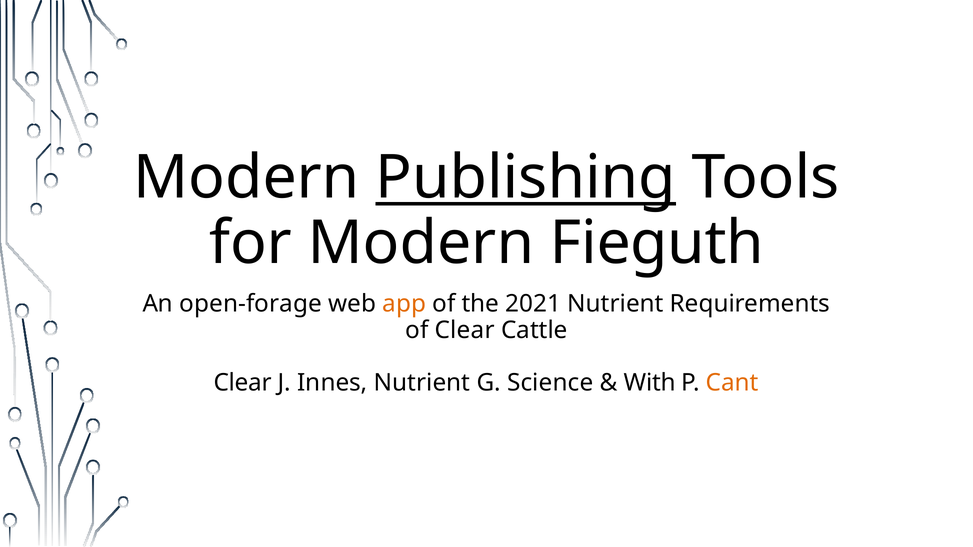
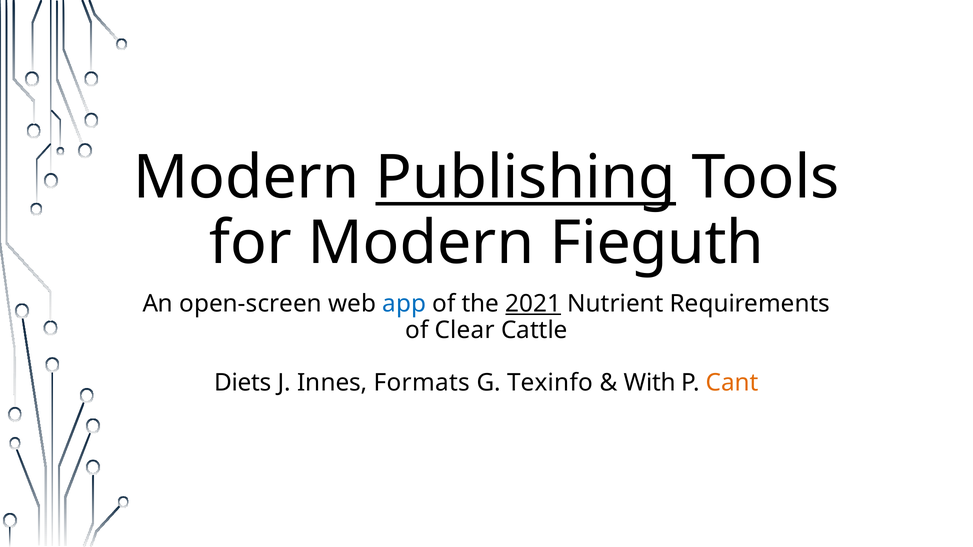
open-forage: open-forage -> open-screen
app colour: orange -> blue
2021 underline: none -> present
Clear at (243, 383): Clear -> Diets
Innes Nutrient: Nutrient -> Formats
Science: Science -> Texinfo
